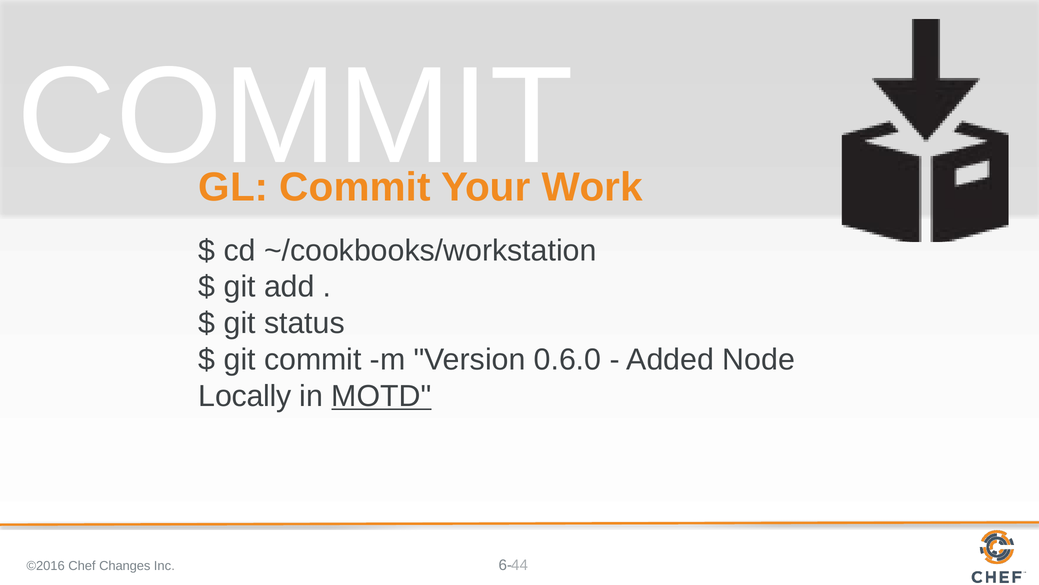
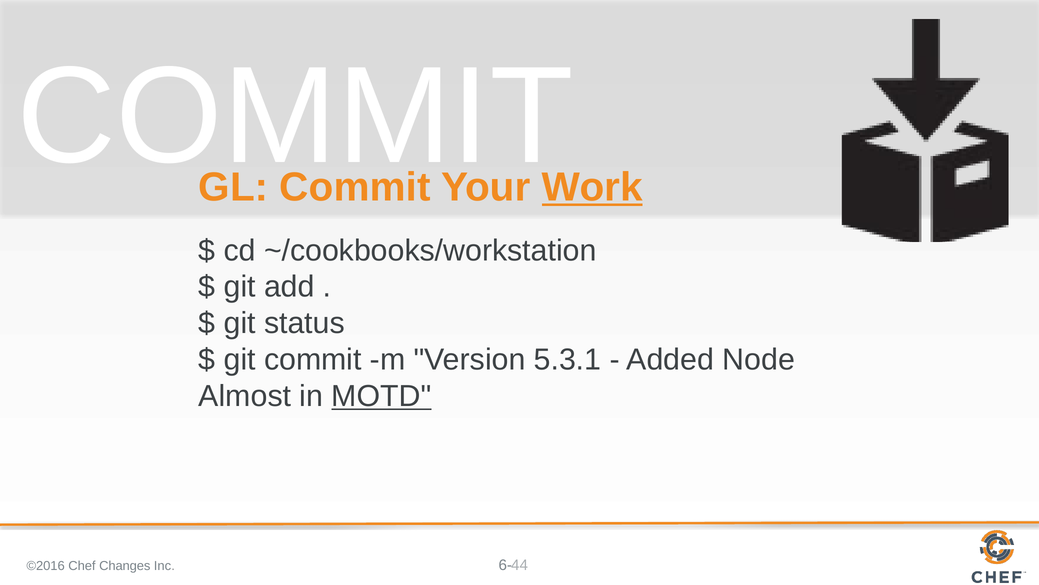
Work underline: none -> present
0.6.0: 0.6.0 -> 5.3.1
Locally: Locally -> Almost
